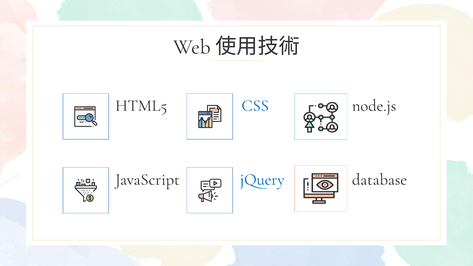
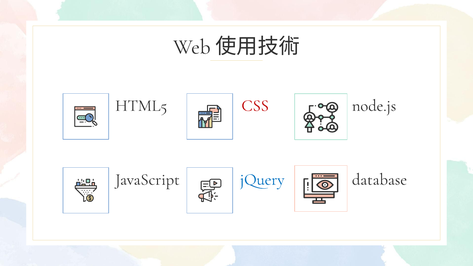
CSS colour: blue -> red
